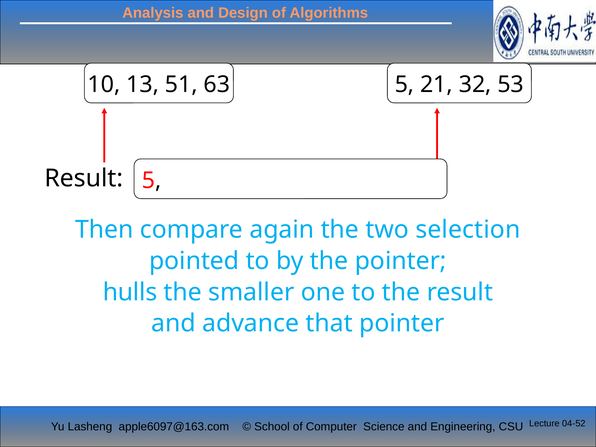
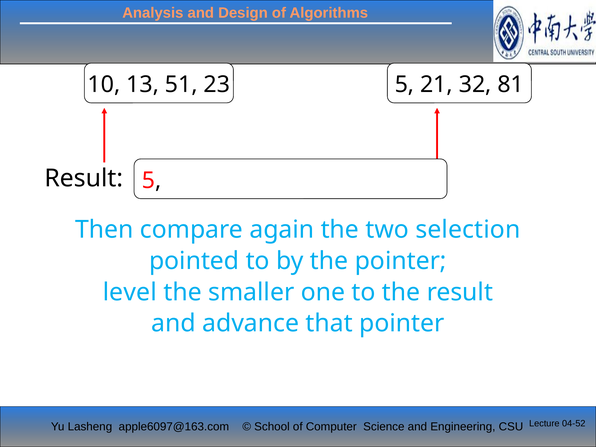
63: 63 -> 23
53: 53 -> 81
hulls: hulls -> level
